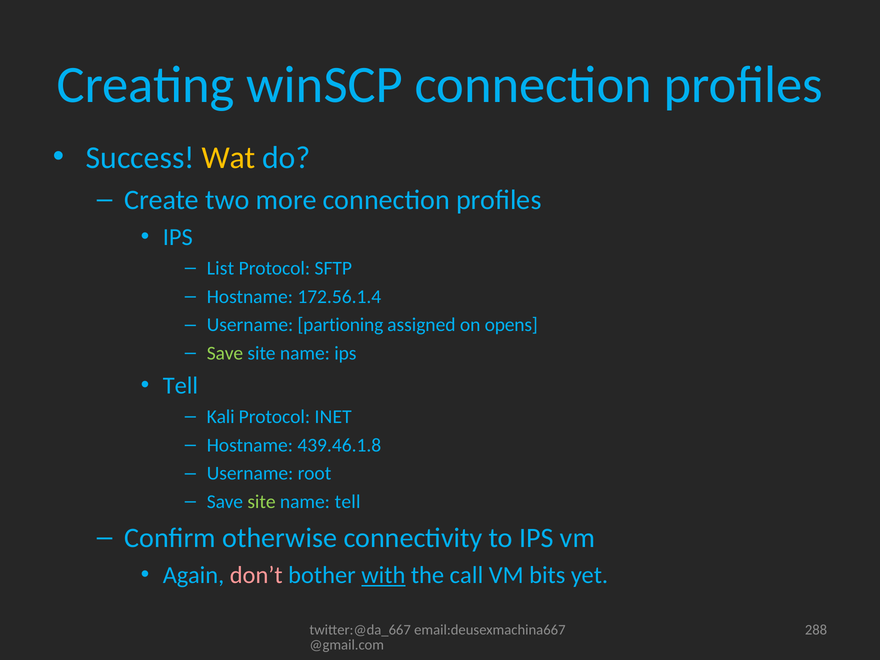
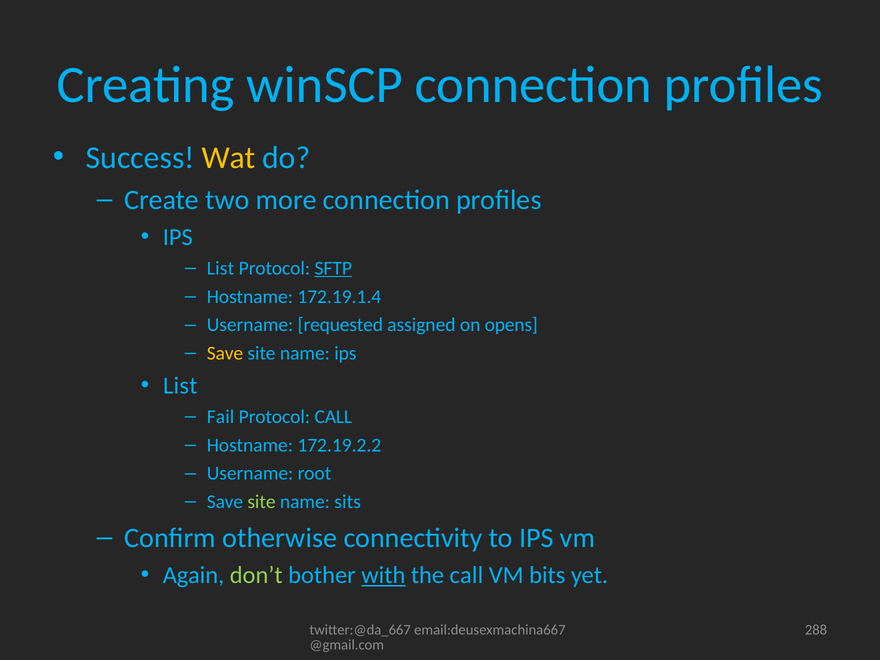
SFTP underline: none -> present
172.56.1.4: 172.56.1.4 -> 172.19.1.4
partioning: partioning -> requested
Save at (225, 353) colour: light green -> yellow
Tell at (180, 386): Tell -> List
Kali: Kali -> Fail
Protocol INET: INET -> CALL
439.46.1.8: 439.46.1.8 -> 172.19.2.2
name tell: tell -> sits
don’t colour: pink -> light green
